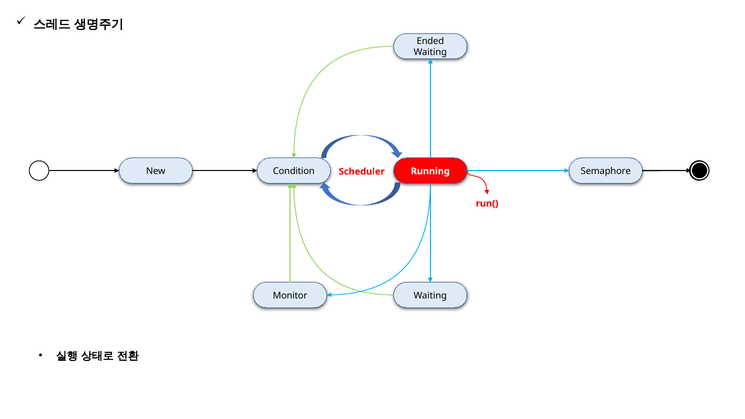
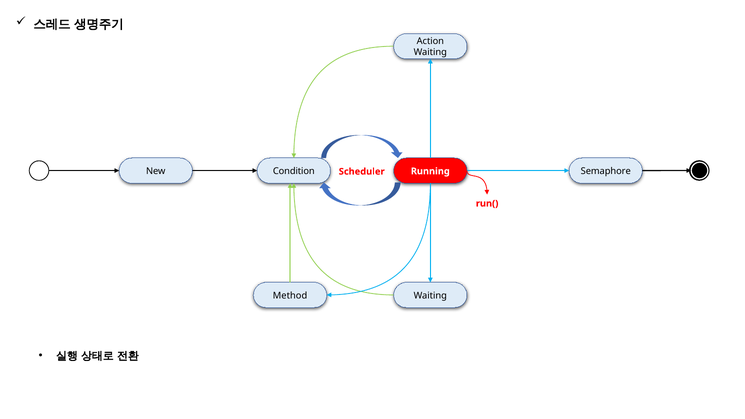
Ended: Ended -> Action
Monitor: Monitor -> Method
